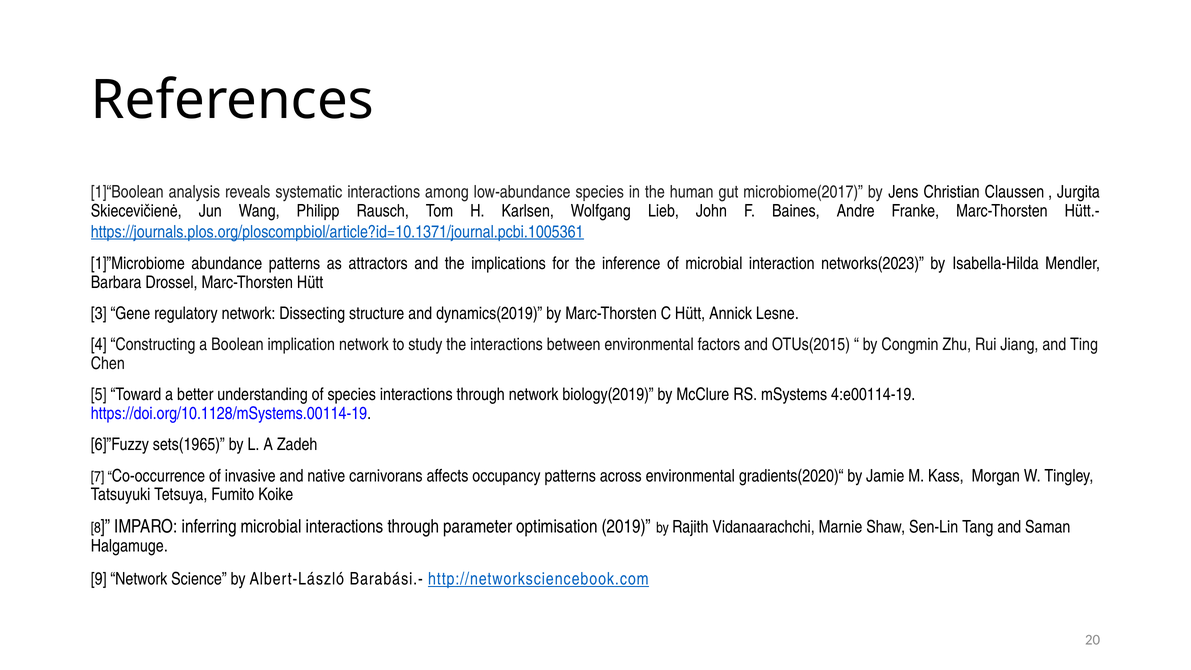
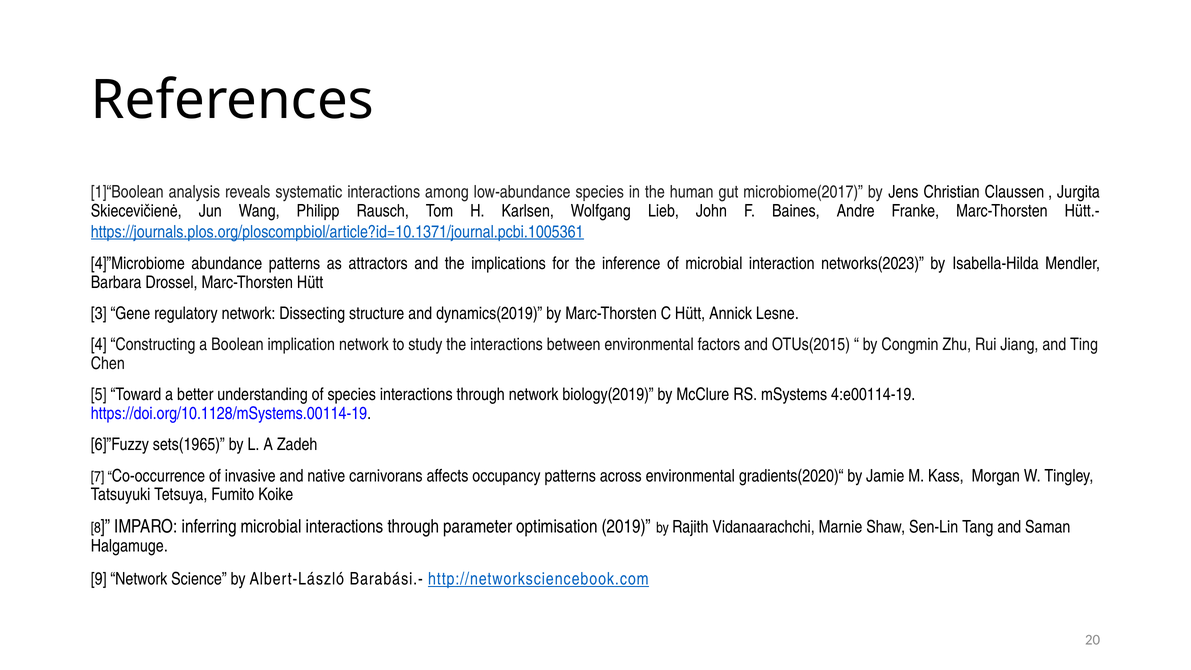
1]”Microbiome: 1]”Microbiome -> 4]”Microbiome
